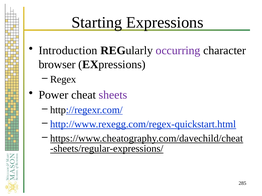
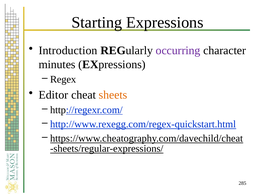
browser: browser -> minutes
Power: Power -> Editor
sheets colour: purple -> orange
